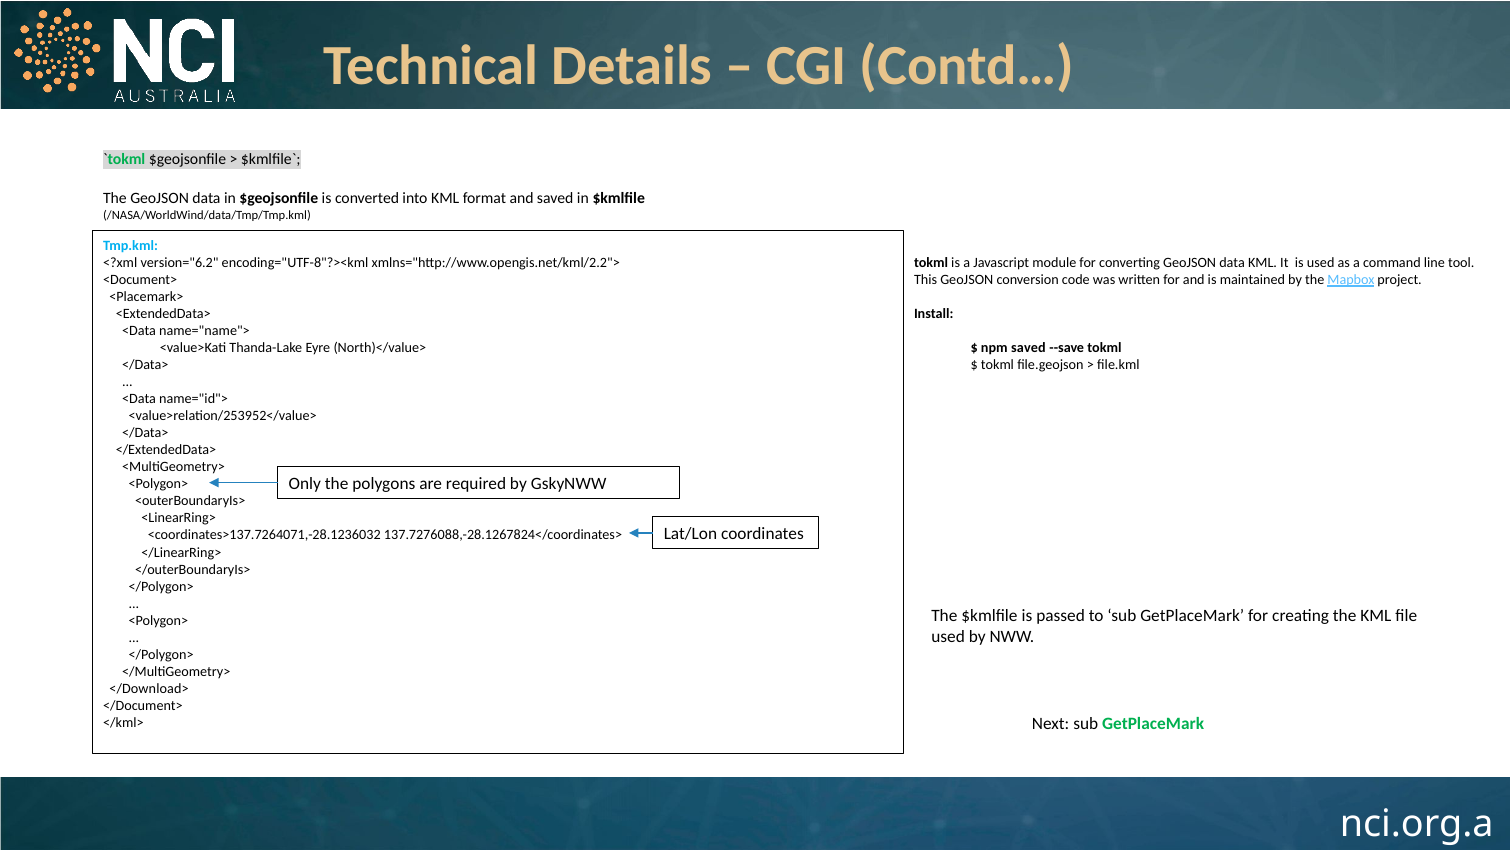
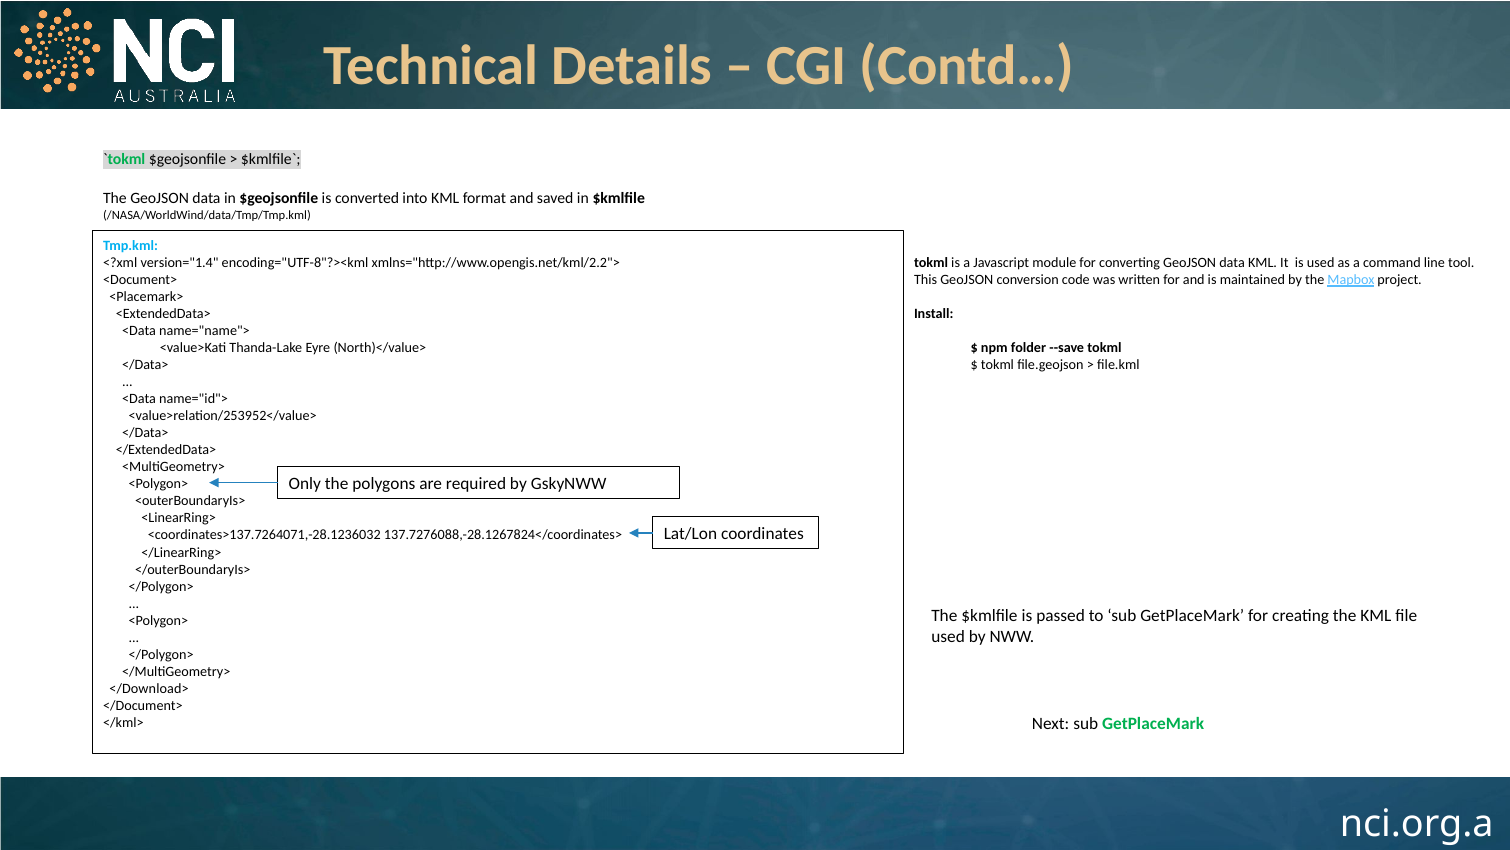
version="6.2: version="6.2 -> version="1.4
npm saved: saved -> folder
